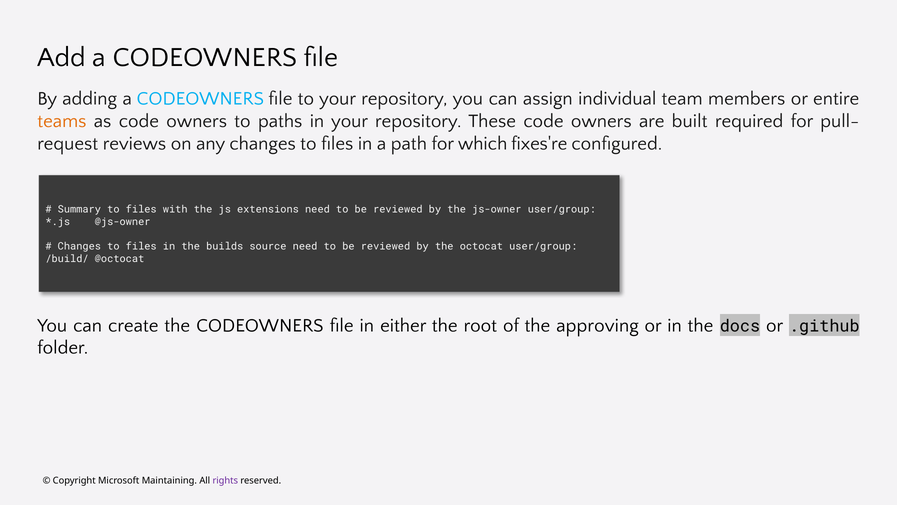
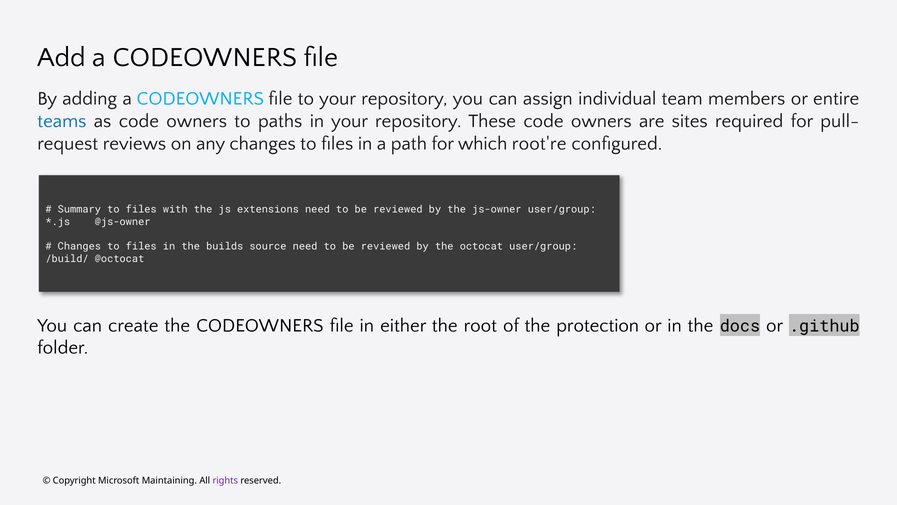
teams colour: orange -> blue
built: built -> sites
fixes're: fixes're -> root're
approving: approving -> protection
